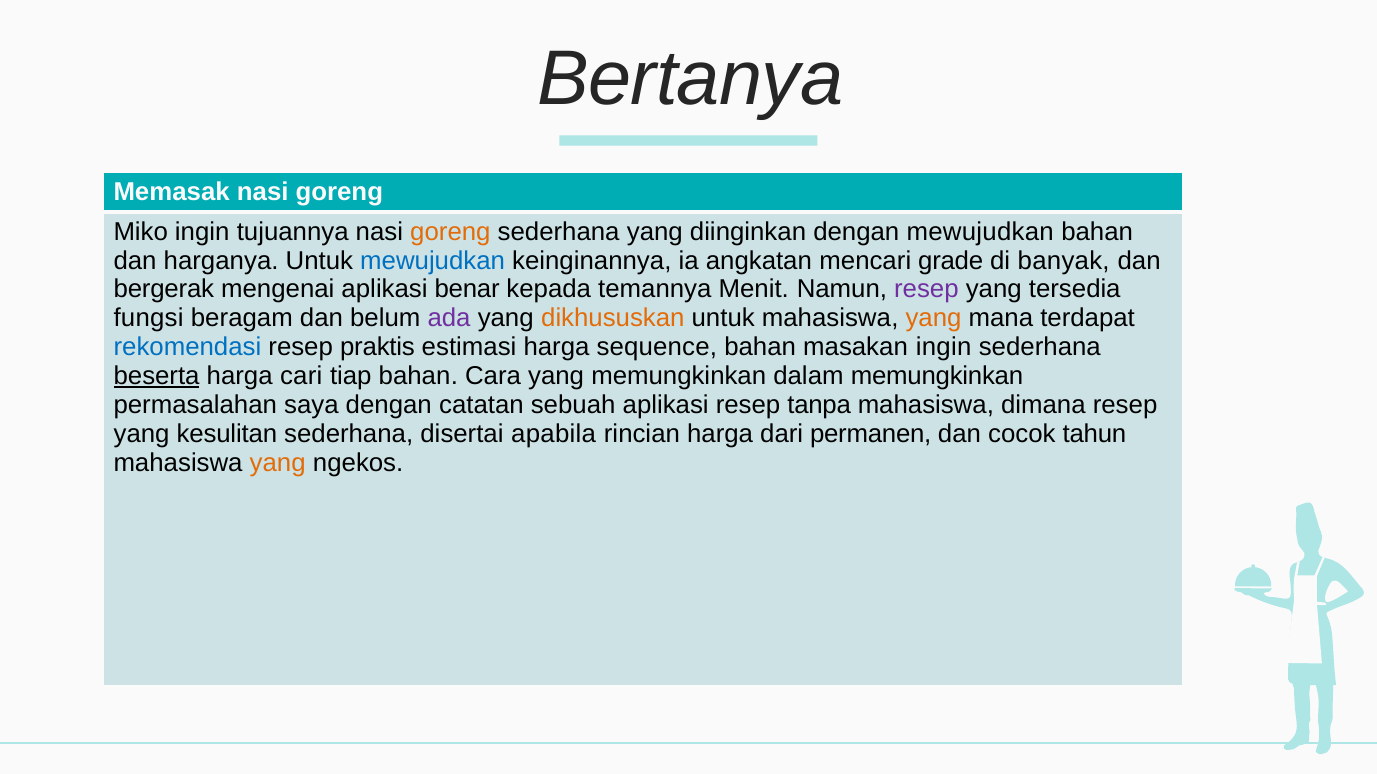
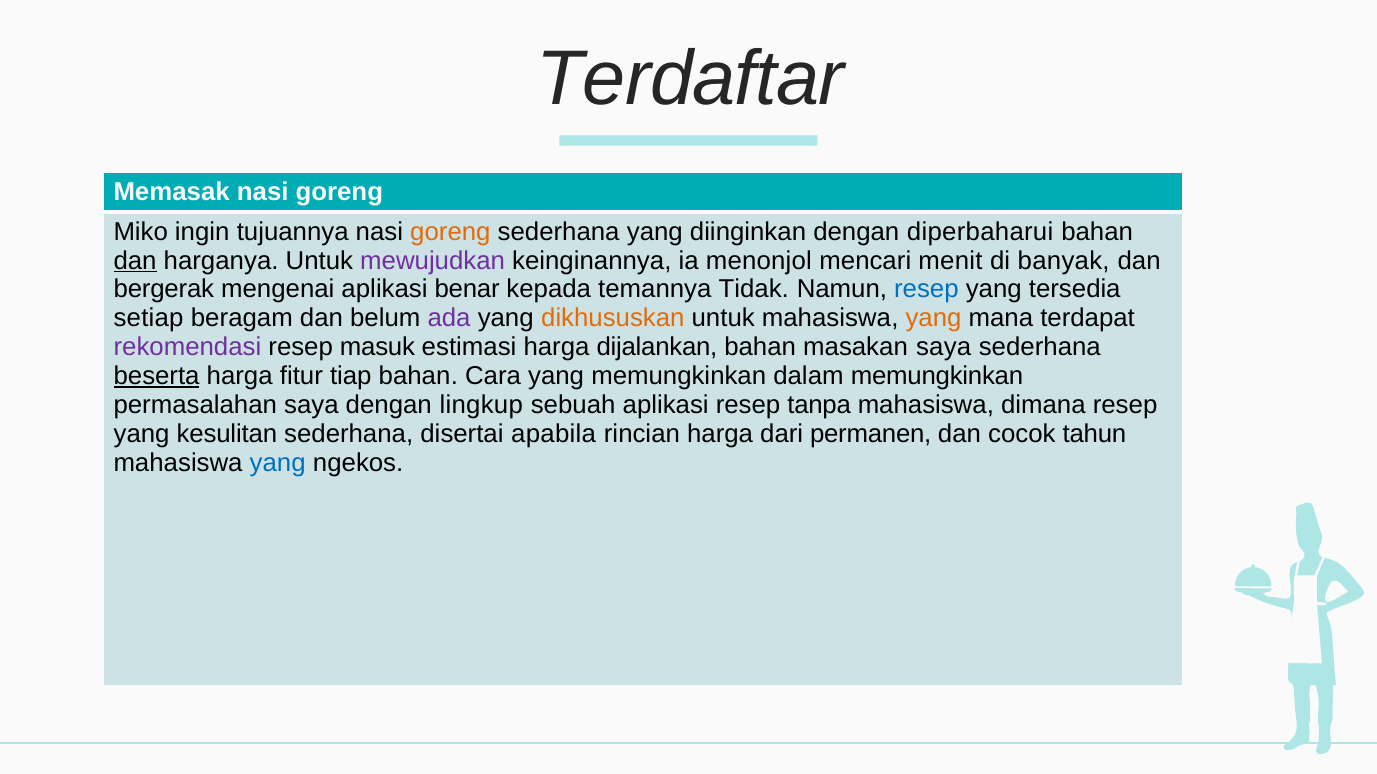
Bertanya: Bertanya -> Terdaftar
dengan mewujudkan: mewujudkan -> diperbaharui
dan at (135, 261) underline: none -> present
mewujudkan at (433, 261) colour: blue -> purple
angkatan: angkatan -> menonjol
grade: grade -> menit
Menit: Menit -> Tidak
resep at (926, 290) colour: purple -> blue
fungsi: fungsi -> setiap
rekomendasi colour: blue -> purple
praktis: praktis -> masuk
sequence: sequence -> dijalankan
masakan ingin: ingin -> saya
cari: cari -> fitur
catatan: catatan -> lingkup
yang at (278, 463) colour: orange -> blue
